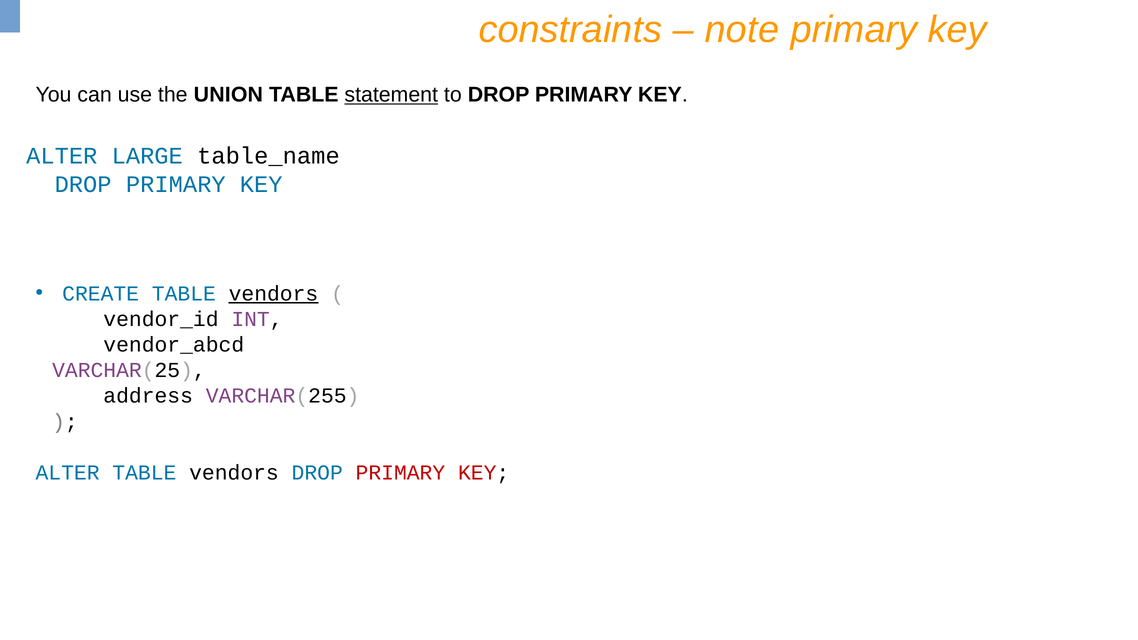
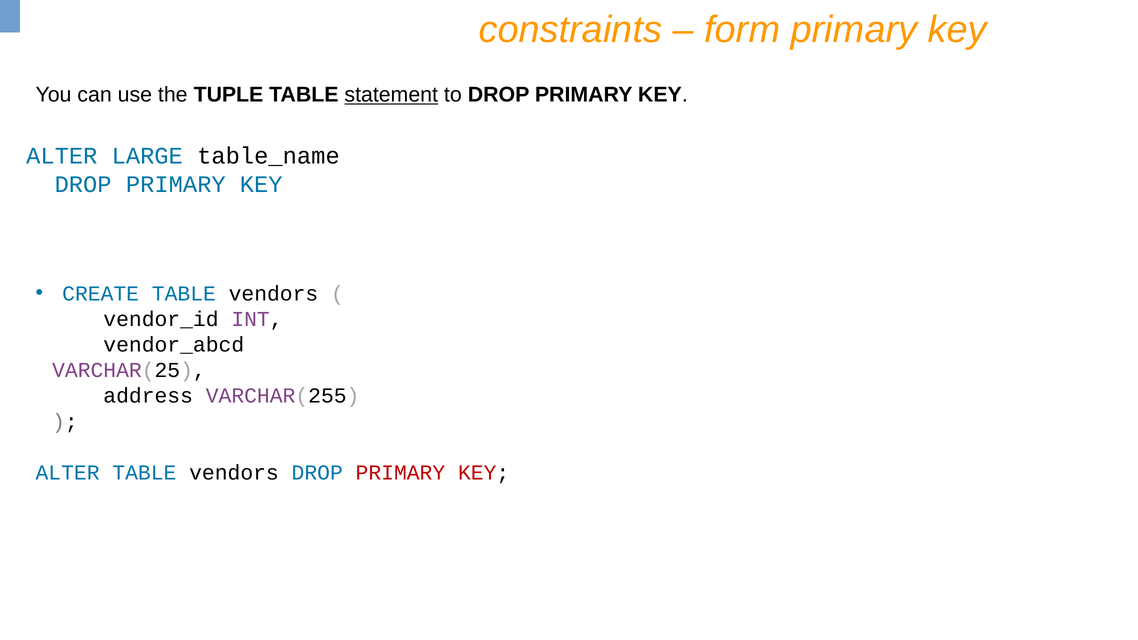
note: note -> form
UNION: UNION -> TUPLE
vendors at (273, 294) underline: present -> none
